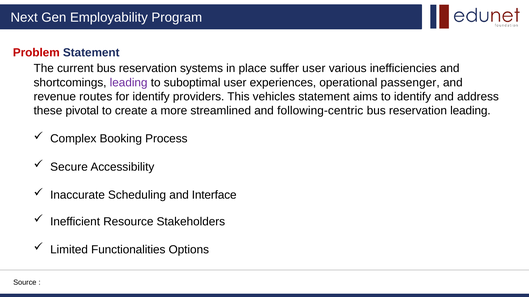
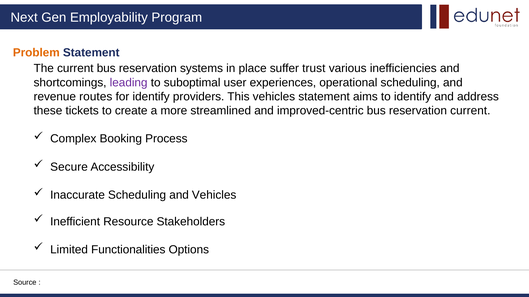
Problem colour: red -> orange
suffer user: user -> trust
operational passenger: passenger -> scheduling
pivotal: pivotal -> tickets
following-centric: following-centric -> improved-centric
reservation leading: leading -> current
and Interface: Interface -> Vehicles
